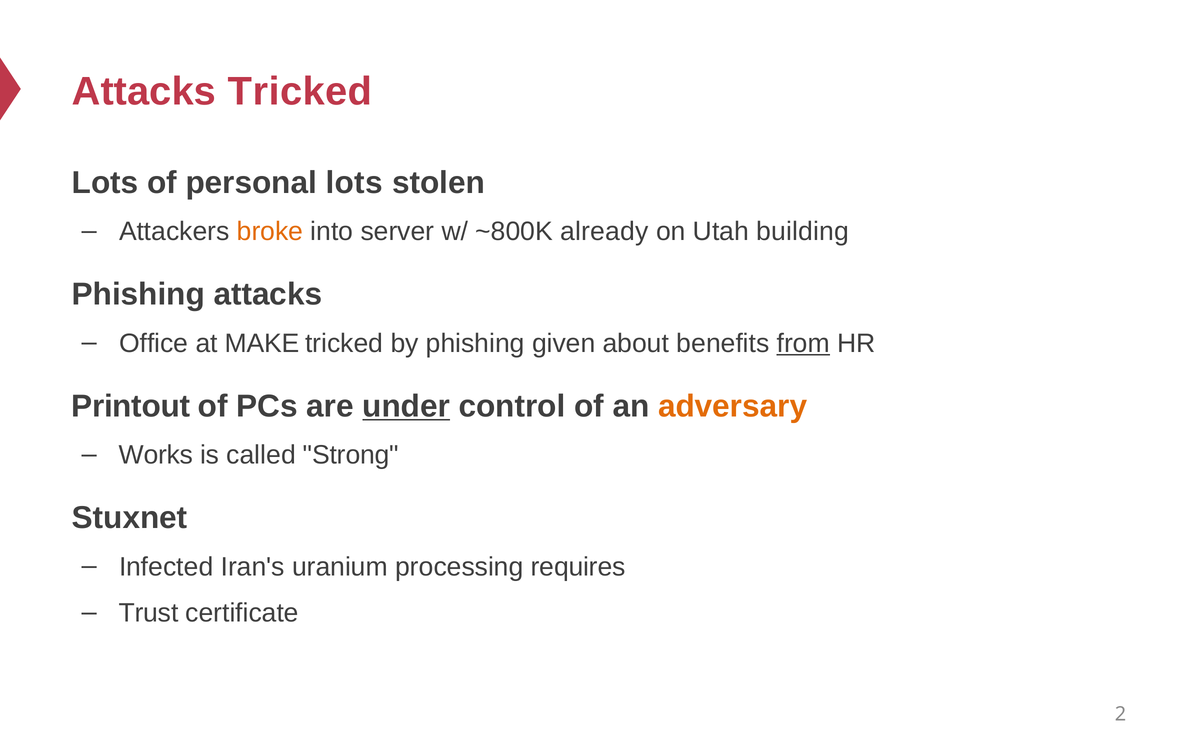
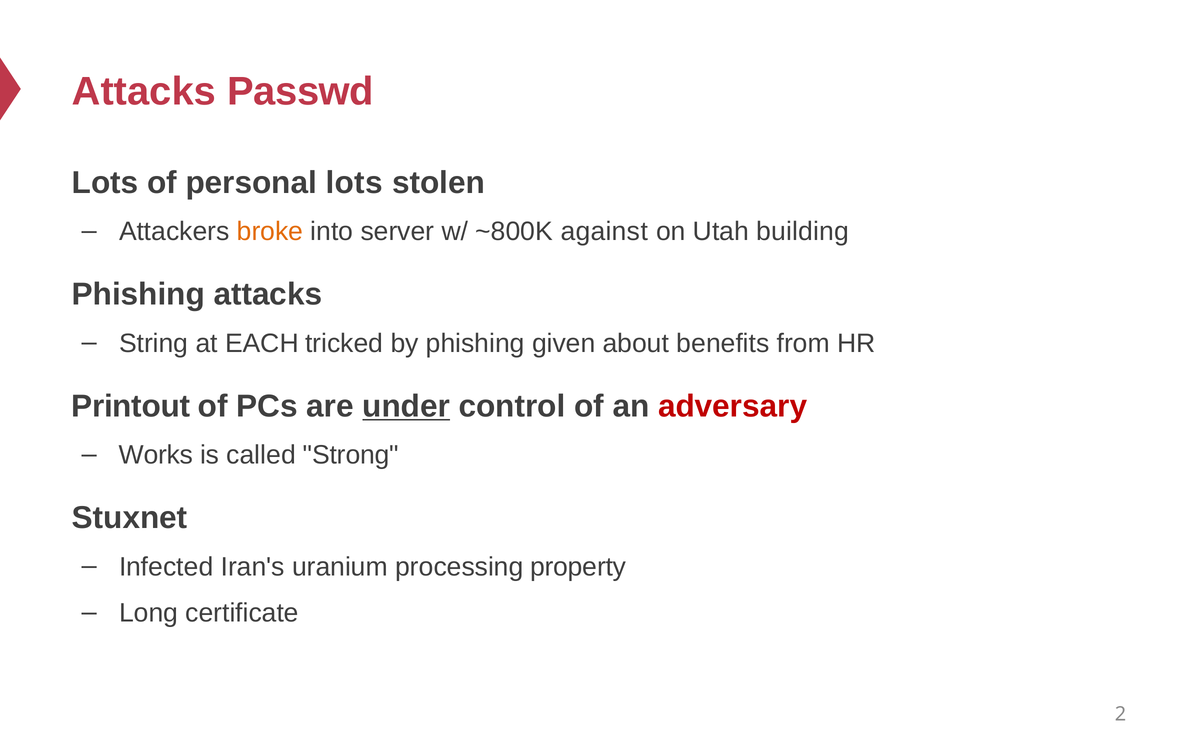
Attacks Tricked: Tricked -> Passwd
already: already -> against
Office: Office -> String
MAKE: MAKE -> EACH
from underline: present -> none
adversary colour: orange -> red
requires: requires -> property
Trust: Trust -> Long
